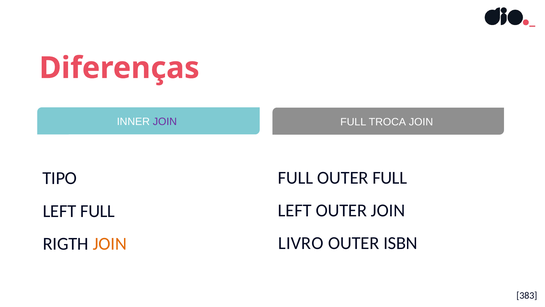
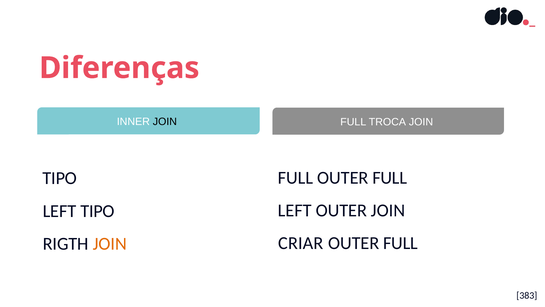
JOIN at (165, 121) colour: purple -> black
LEFT FULL: FULL -> TIPO
LIVRO: LIVRO -> CRIAR
ISBN at (400, 243): ISBN -> FULL
